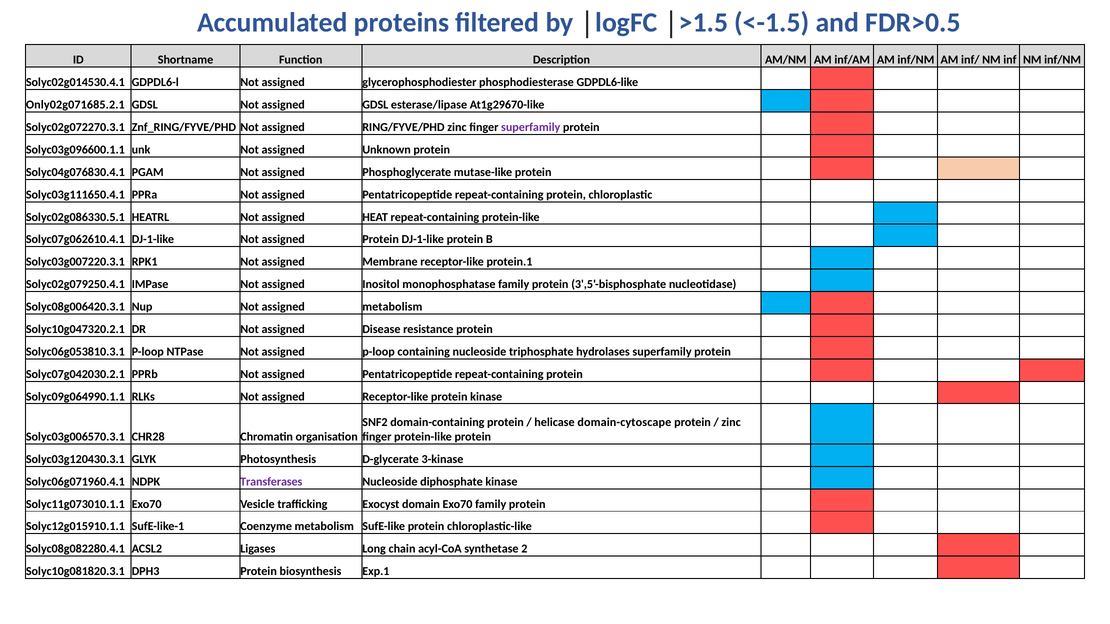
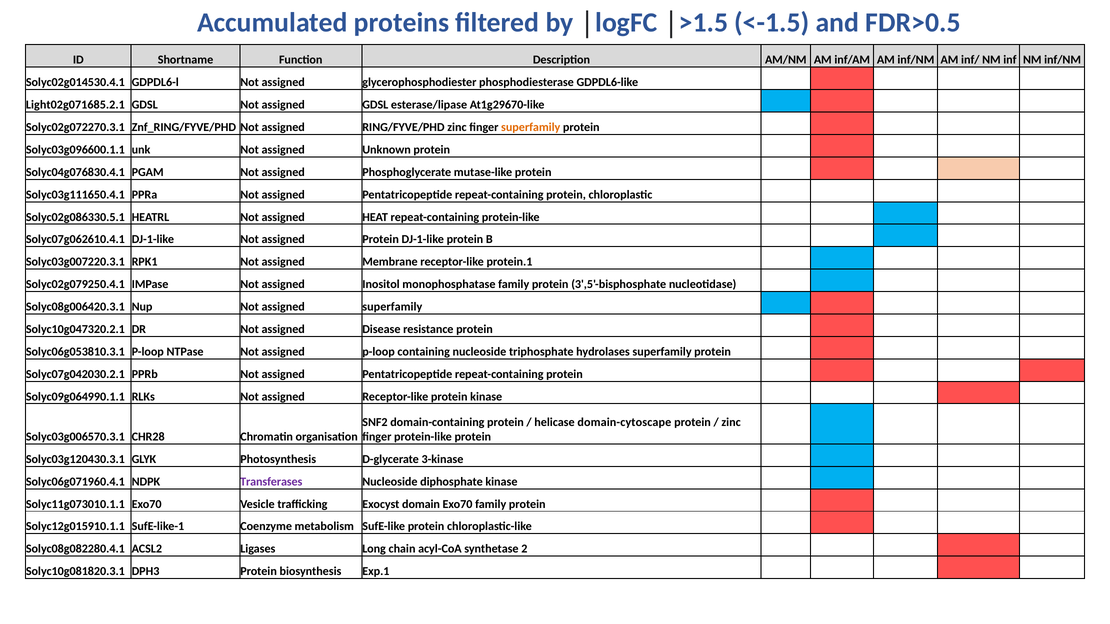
Only02g071685.2.1: Only02g071685.2.1 -> Light02g071685.2.1
superfamily at (531, 127) colour: purple -> orange
assigned metabolism: metabolism -> superfamily
